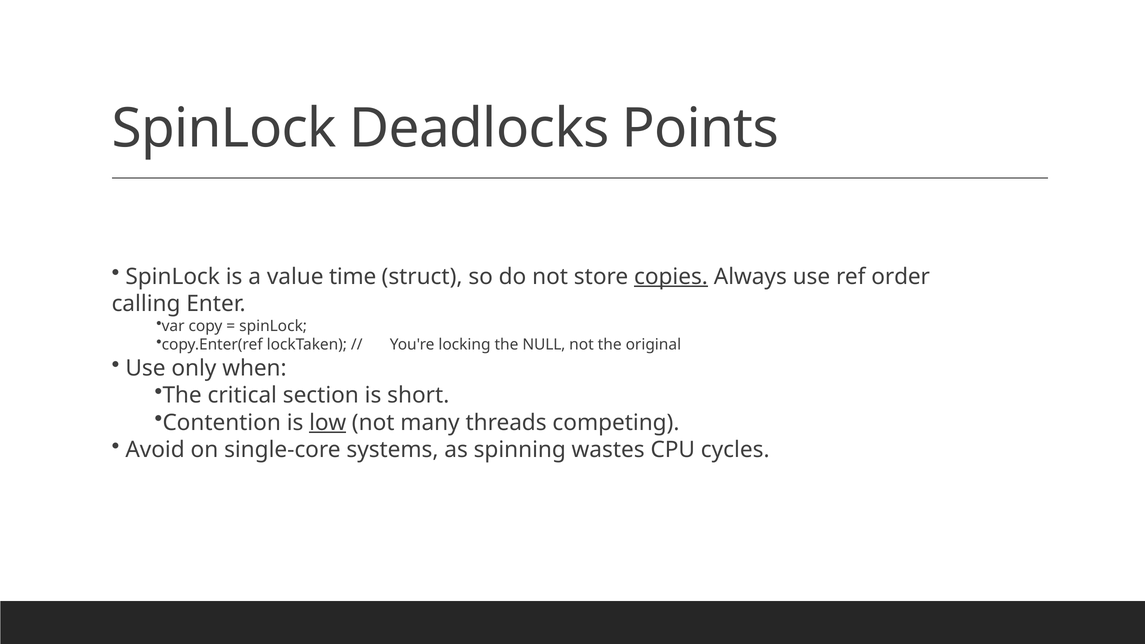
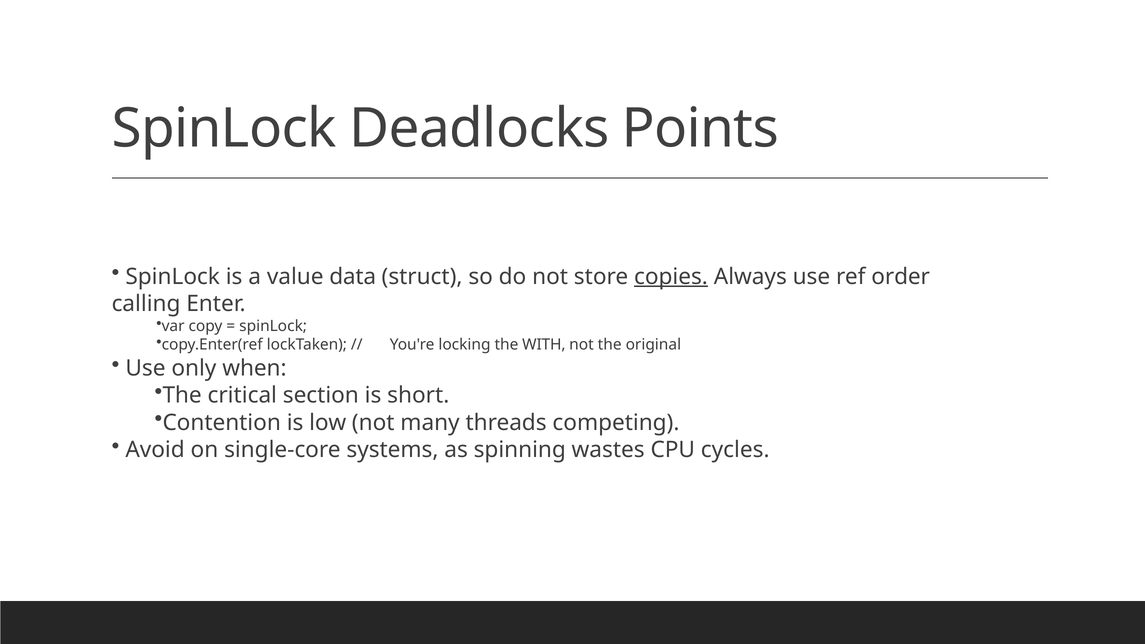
time: time -> data
NULL: NULL -> WITH
low underline: present -> none
